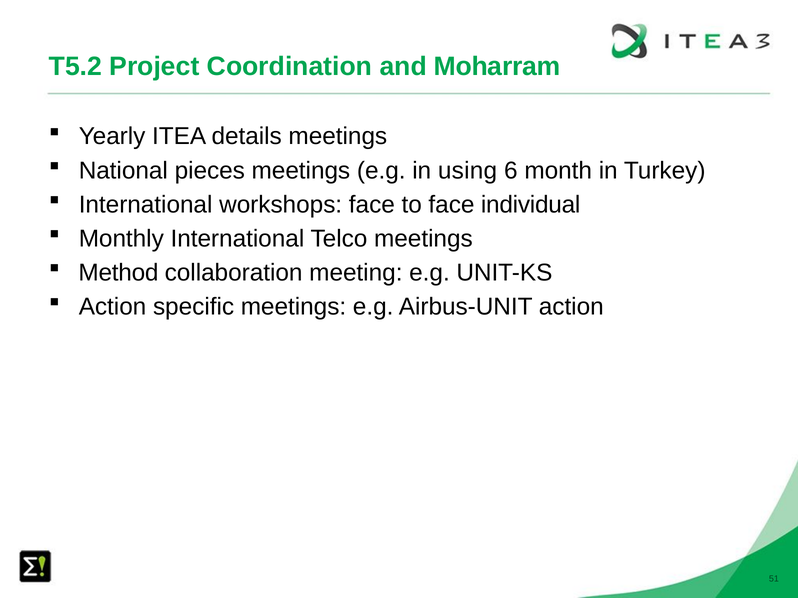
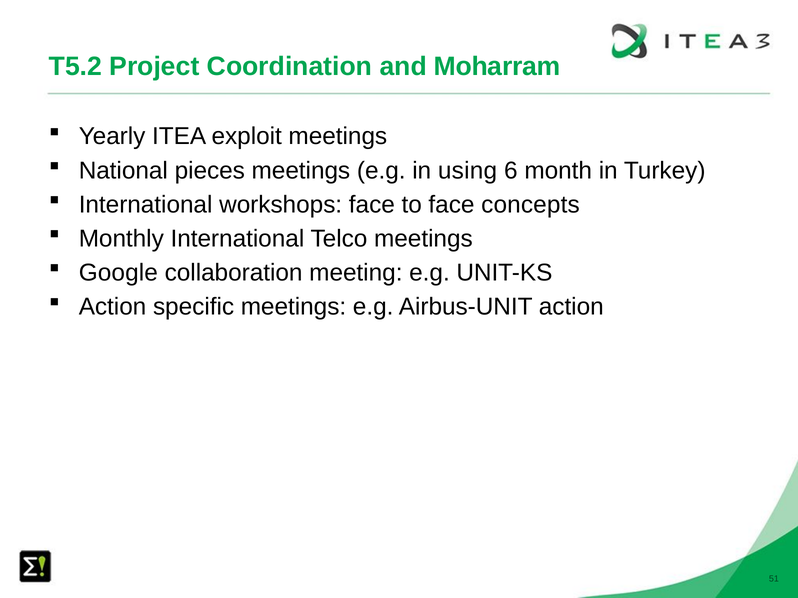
details: details -> exploit
individual: individual -> concepts
Method: Method -> Google
